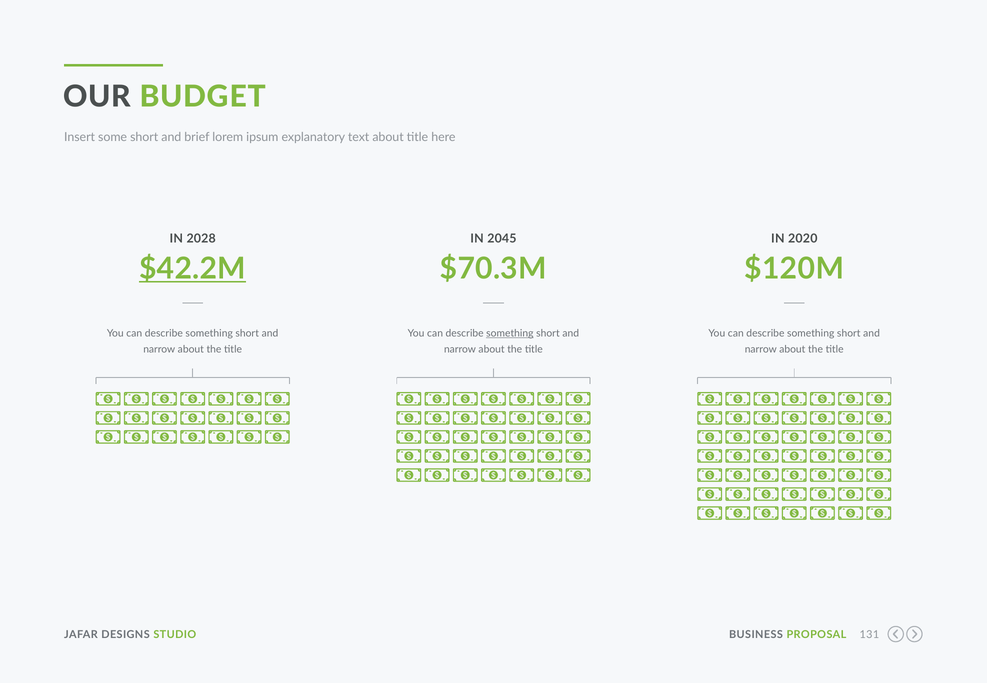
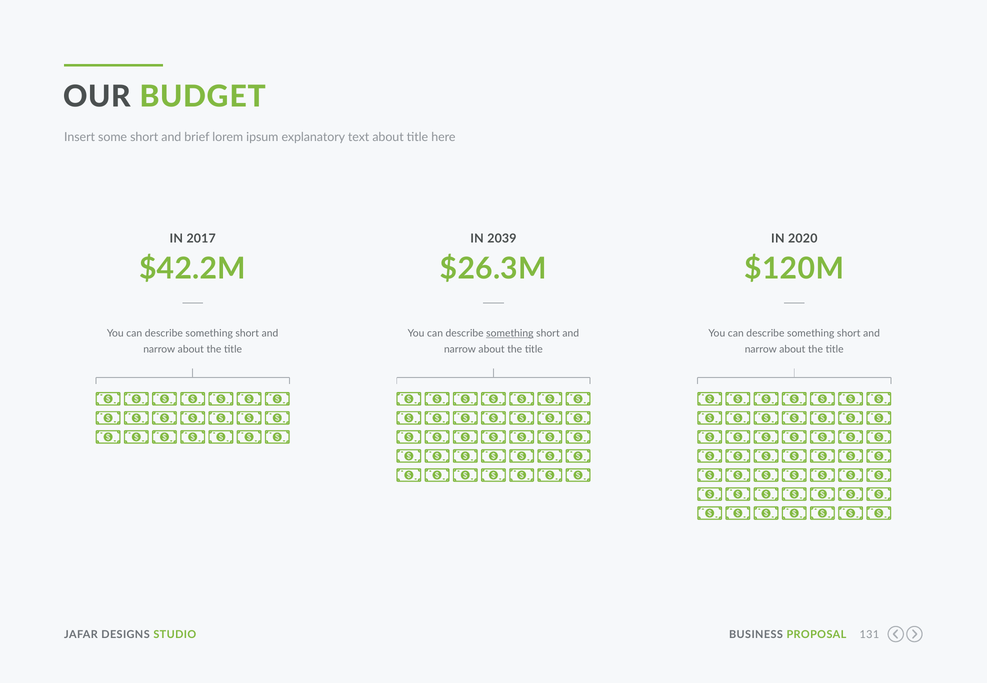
2028: 2028 -> 2017
2045: 2045 -> 2039
$42.2M underline: present -> none
$70.3M: $70.3M -> $26.3M
